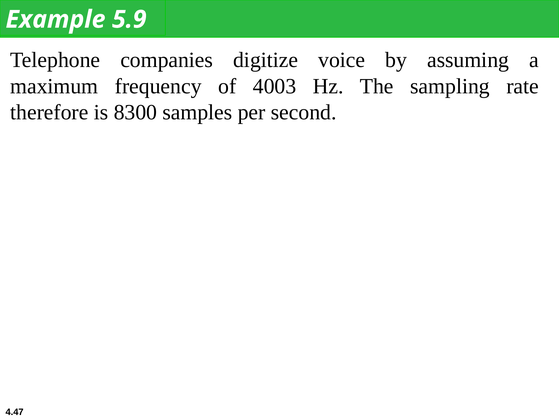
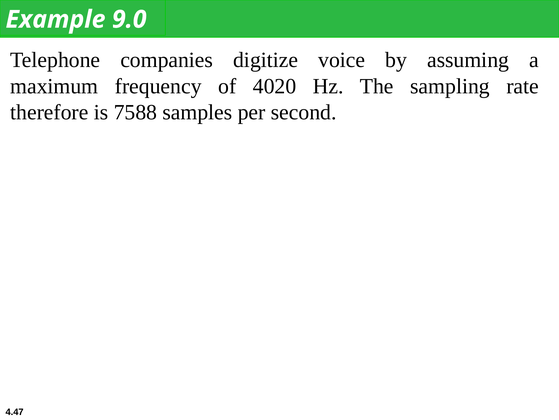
5.9: 5.9 -> 9.0
4003: 4003 -> 4020
8300: 8300 -> 7588
